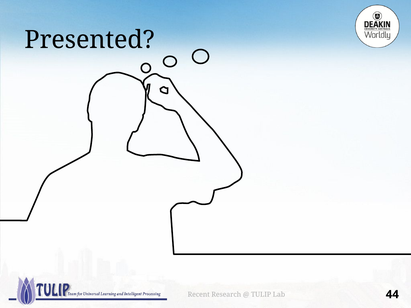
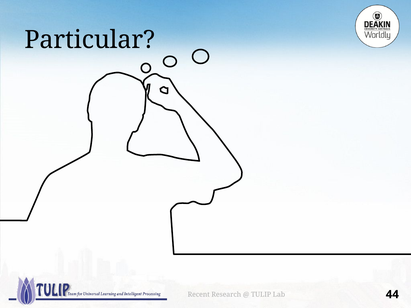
Presented: Presented -> Particular
